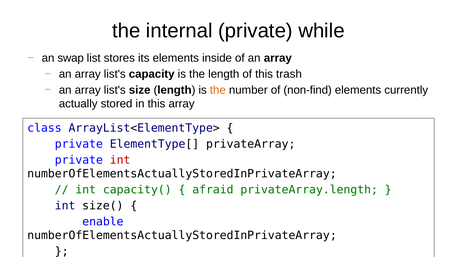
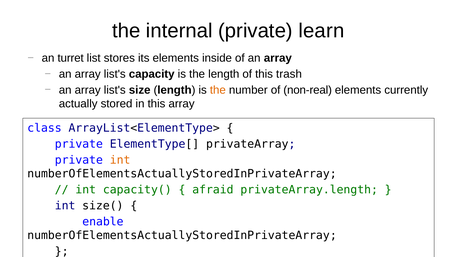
while: while -> learn
swap: swap -> turret
non-find: non-find -> non-real
int at (120, 160) colour: red -> orange
